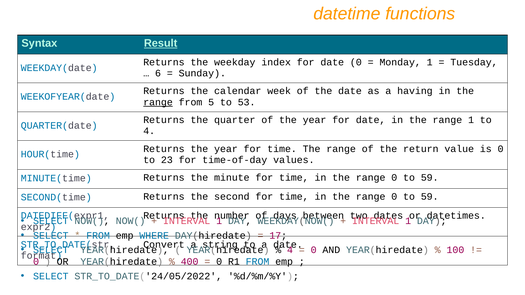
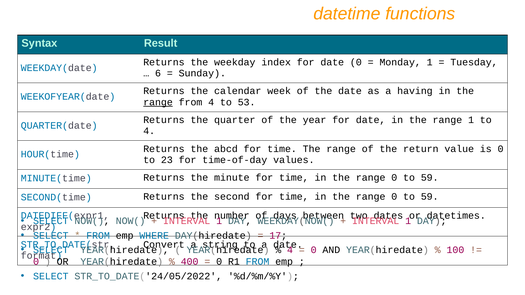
Result underline: present -> none
from 5: 5 -> 4
Returns the year: year -> abcd
